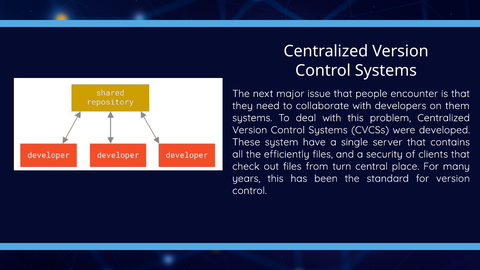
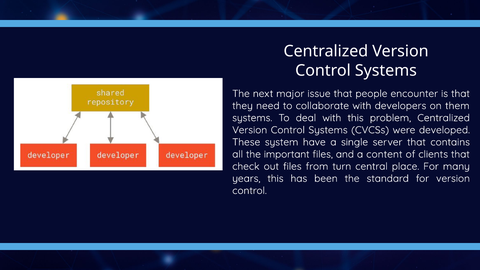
efficiently: efficiently -> important
security: security -> content
